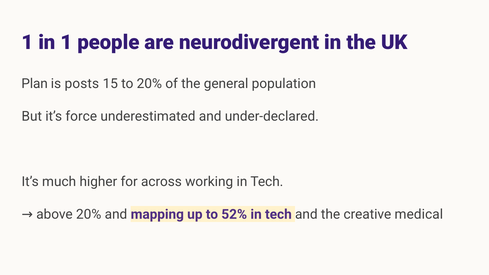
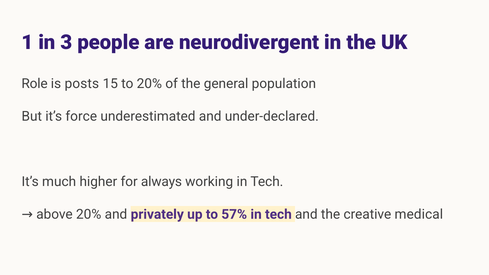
in 1: 1 -> 3
Plan: Plan -> Role
across: across -> always
mapping: mapping -> privately
52%: 52% -> 57%
